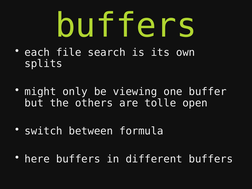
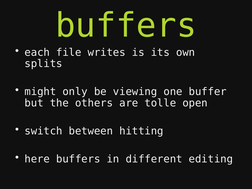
search: search -> writes
formula: formula -> hitting
different buffers: buffers -> editing
